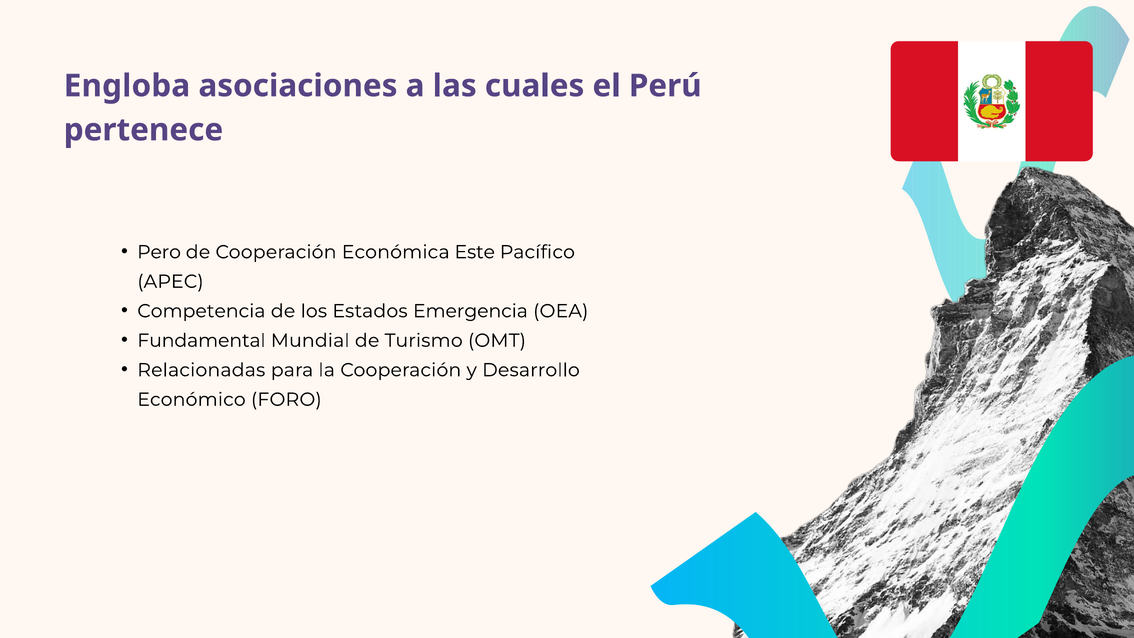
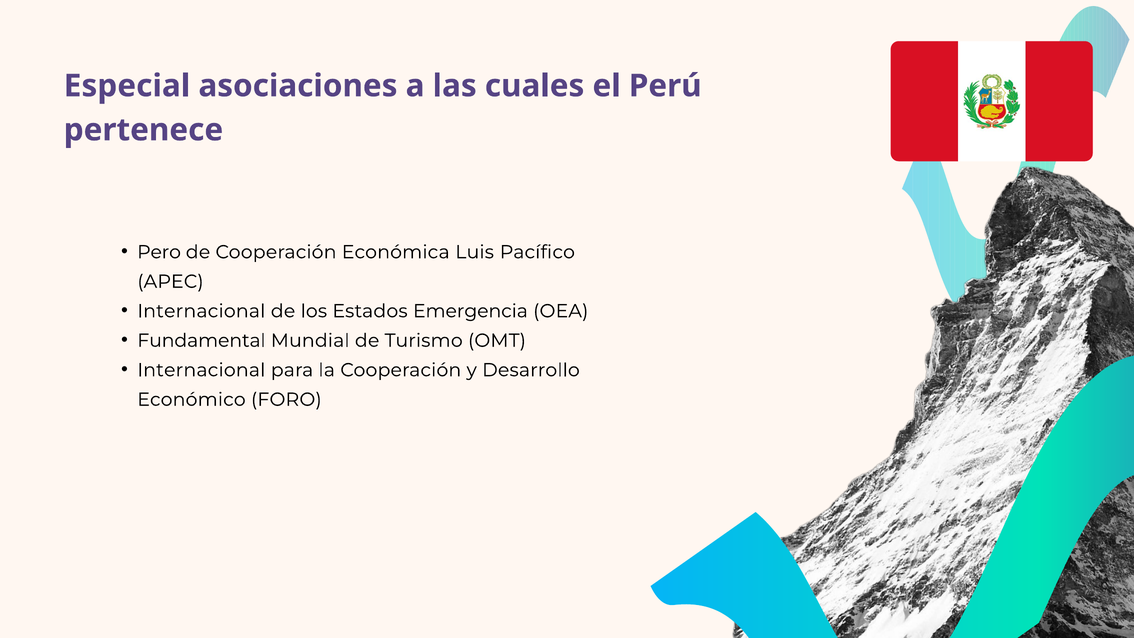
Engloba: Engloba -> Especial
Este: Este -> Luis
Competencia at (201, 311): Competencia -> Internacional
Relacionadas at (201, 370): Relacionadas -> Internacional
